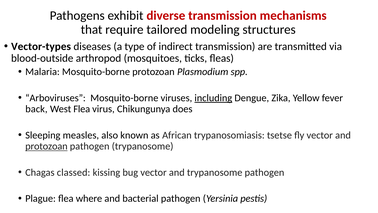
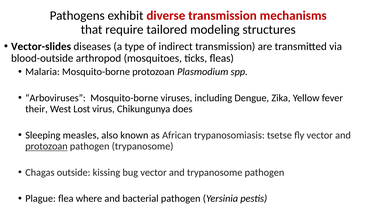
Vector-types: Vector-types -> Vector-slides
including underline: present -> none
back: back -> their
West Flea: Flea -> Lost
classed: classed -> outside
